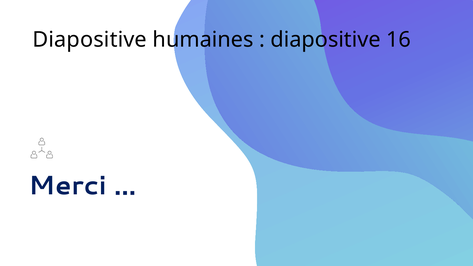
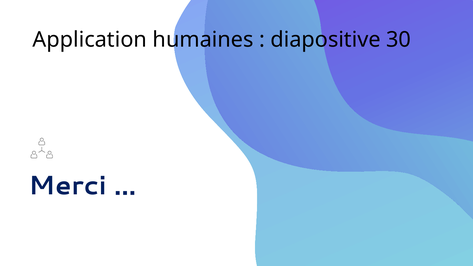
Diapositive at (90, 40): Diapositive -> Application
16: 16 -> 30
